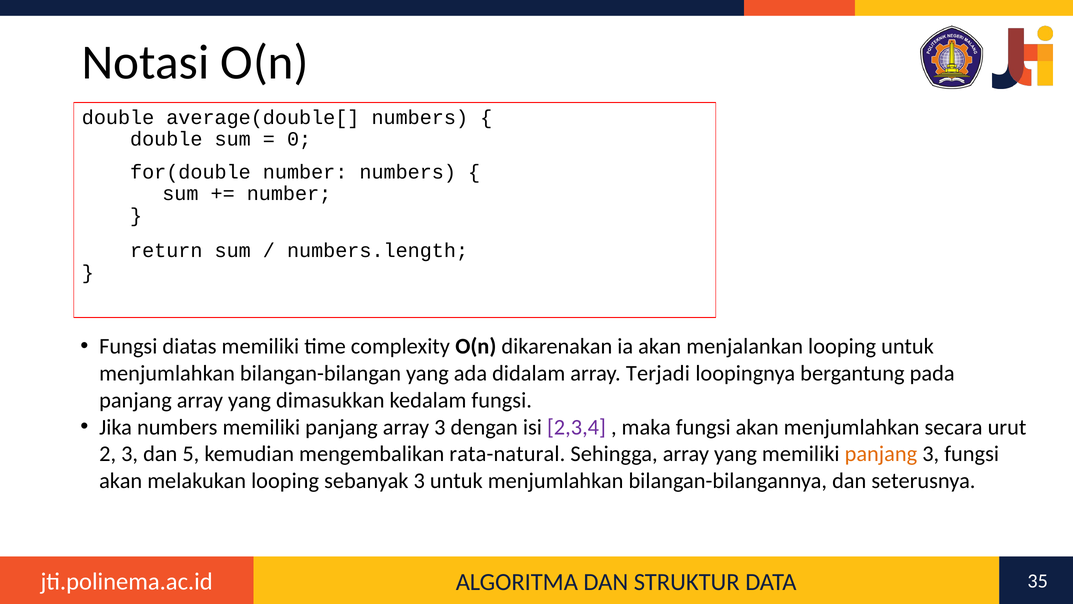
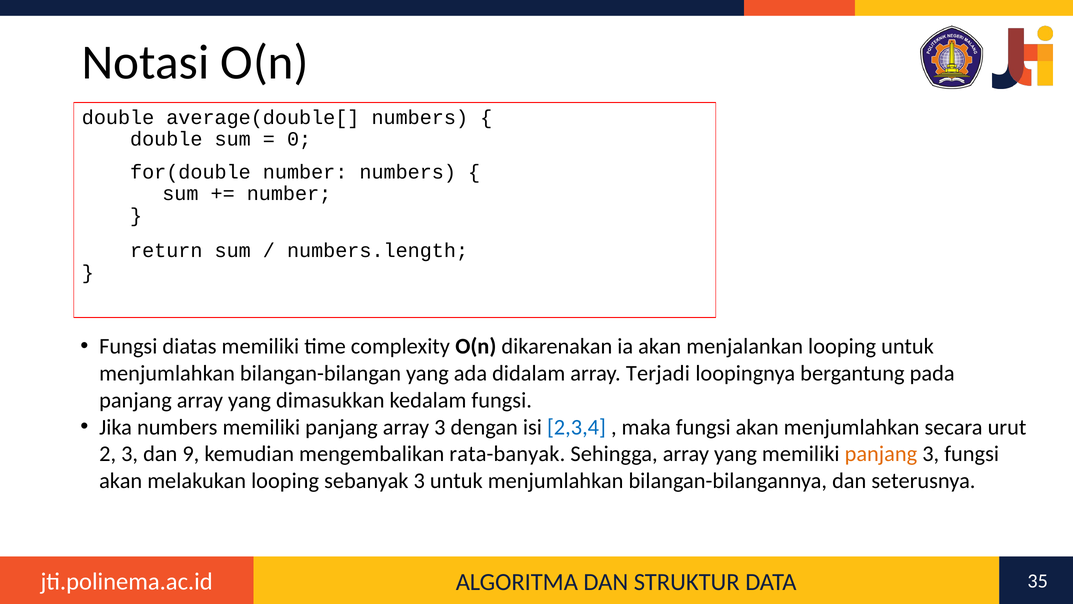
2,3,4 colour: purple -> blue
5: 5 -> 9
rata-natural: rata-natural -> rata-banyak
